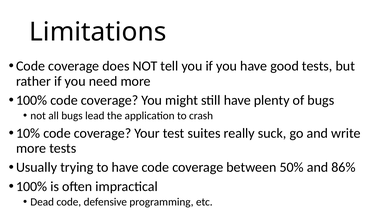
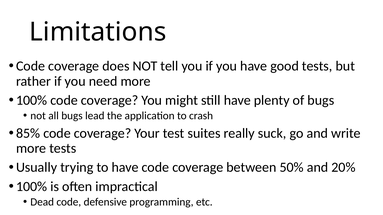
10%: 10% -> 85%
86%: 86% -> 20%
